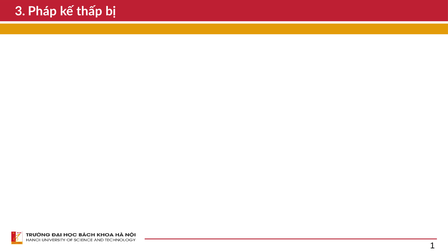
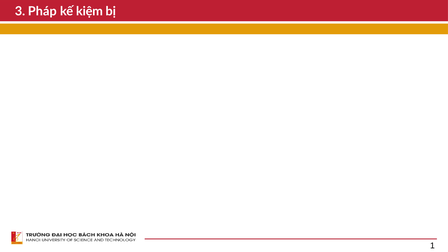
thấp: thấp -> kiệm
